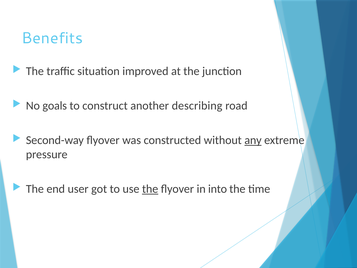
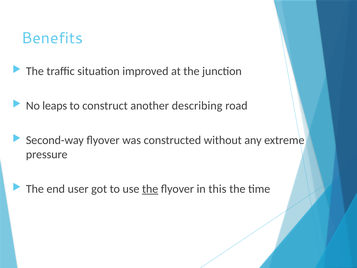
goals: goals -> leaps
any underline: present -> none
into: into -> this
